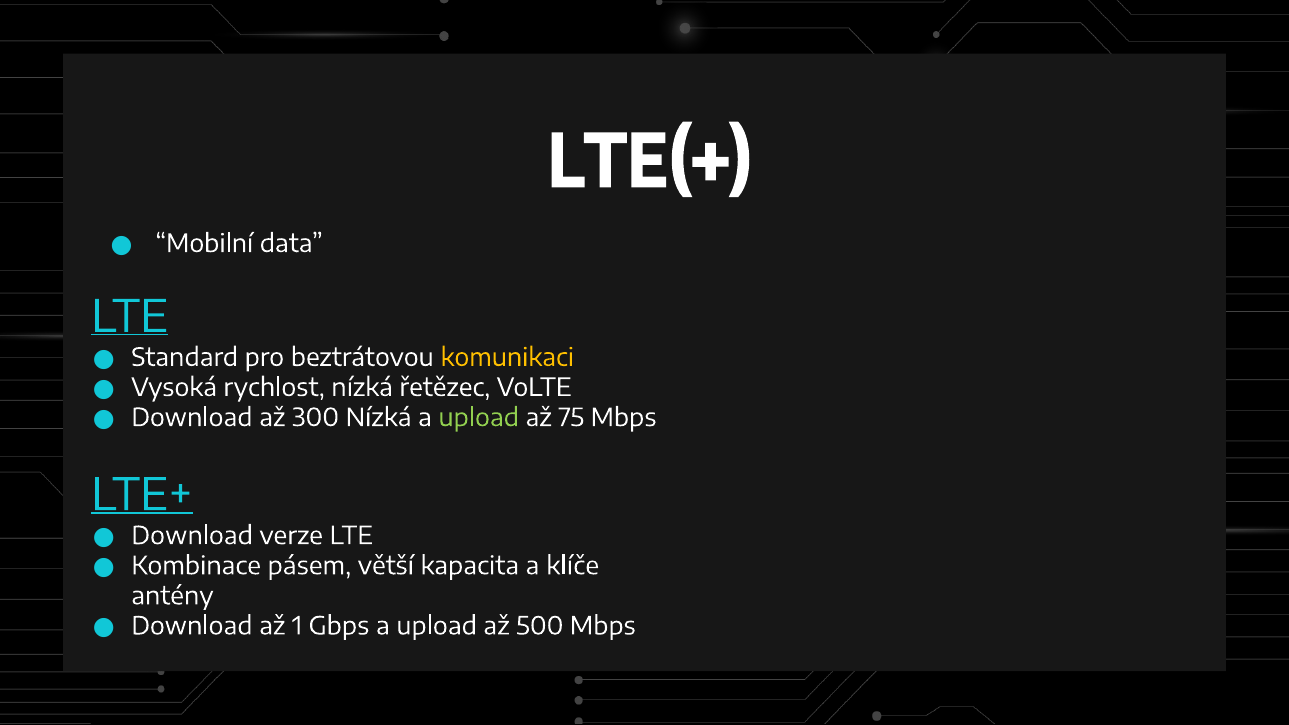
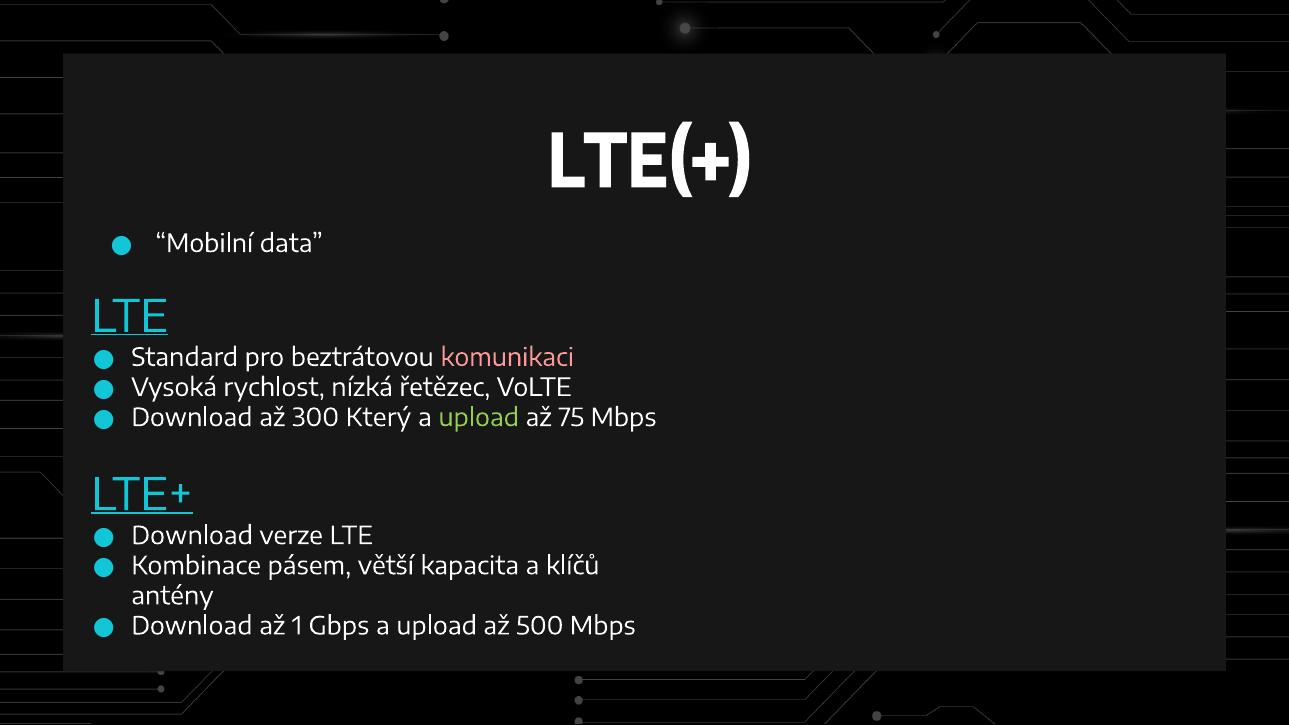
komunikaci colour: yellow -> pink
300 Nízká: Nízká -> Který
klíče: klíče -> klíčů
